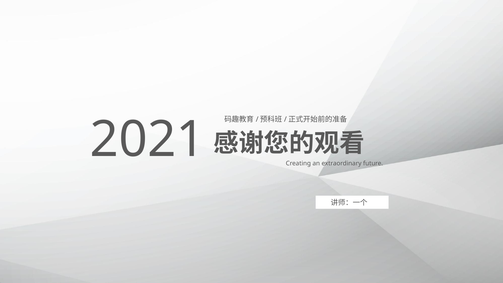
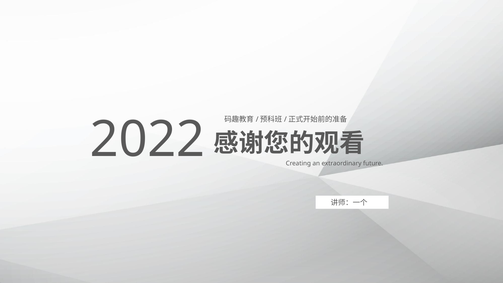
2021: 2021 -> 2022
